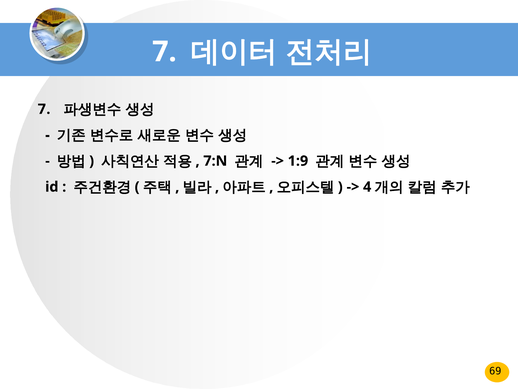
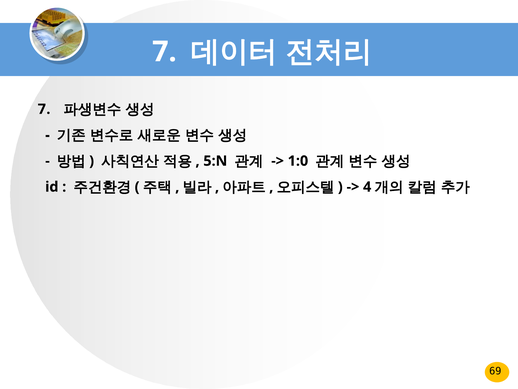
7:N: 7:N -> 5:N
1:9: 1:9 -> 1:0
